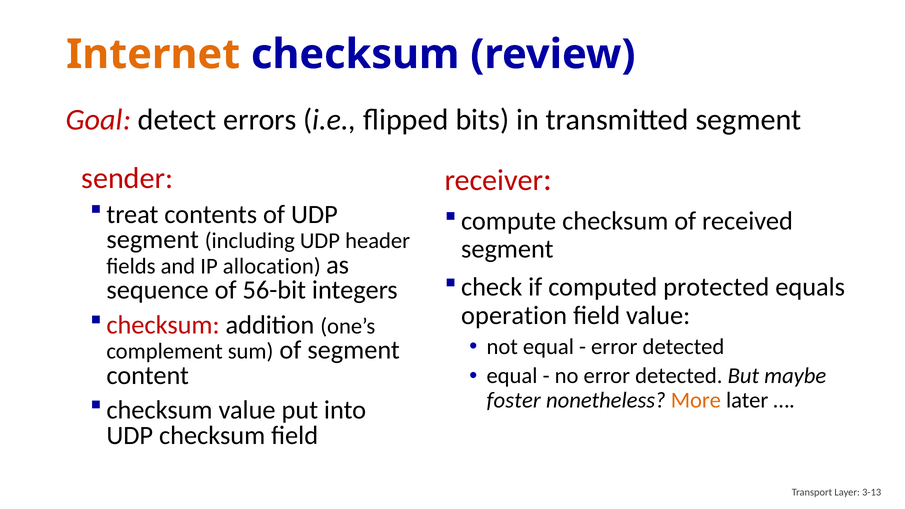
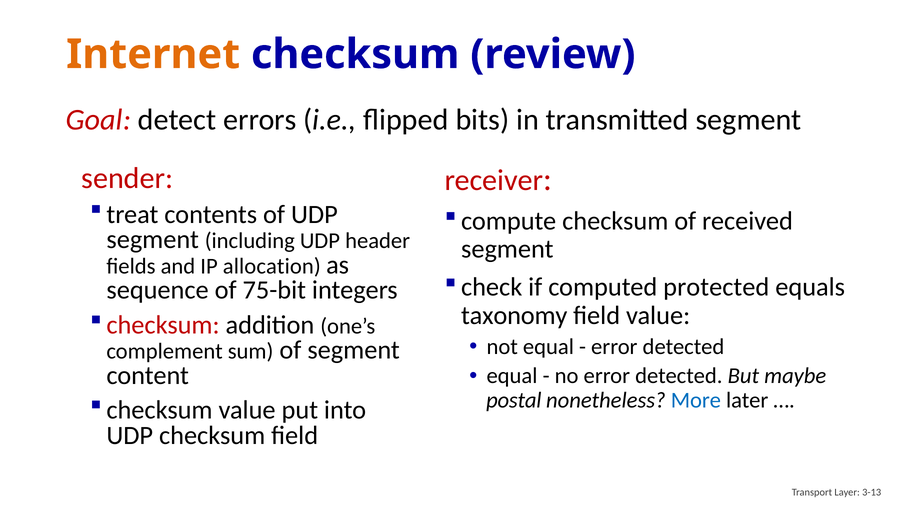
56-bit: 56-bit -> 75-bit
operation: operation -> taxonomy
foster: foster -> postal
More colour: orange -> blue
